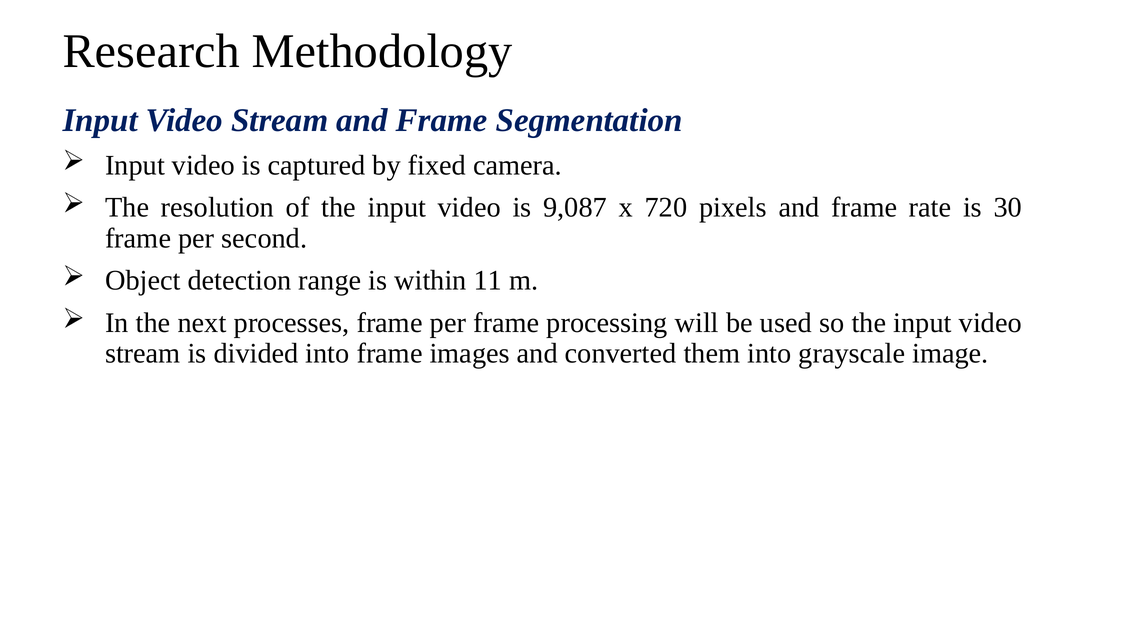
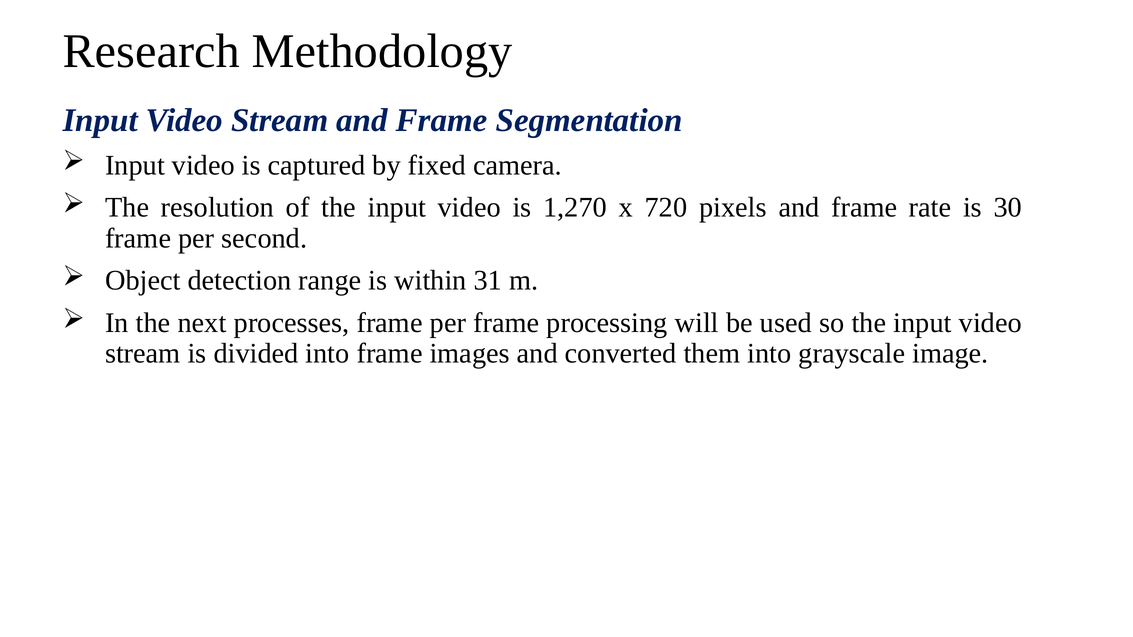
9,087: 9,087 -> 1,270
11: 11 -> 31
